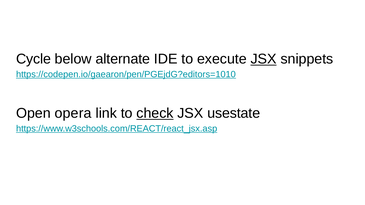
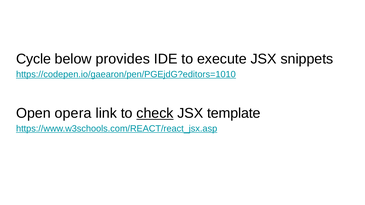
alternate: alternate -> provides
JSX at (264, 59) underline: present -> none
usestate: usestate -> template
